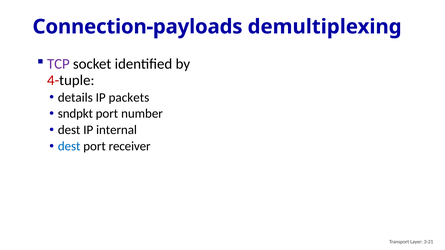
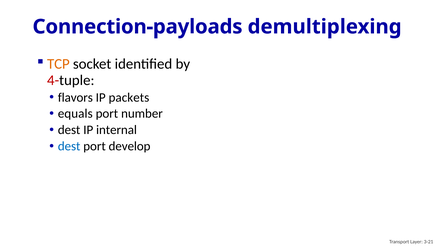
TCP colour: purple -> orange
details: details -> flavors
sndpkt: sndpkt -> equals
receiver: receiver -> develop
